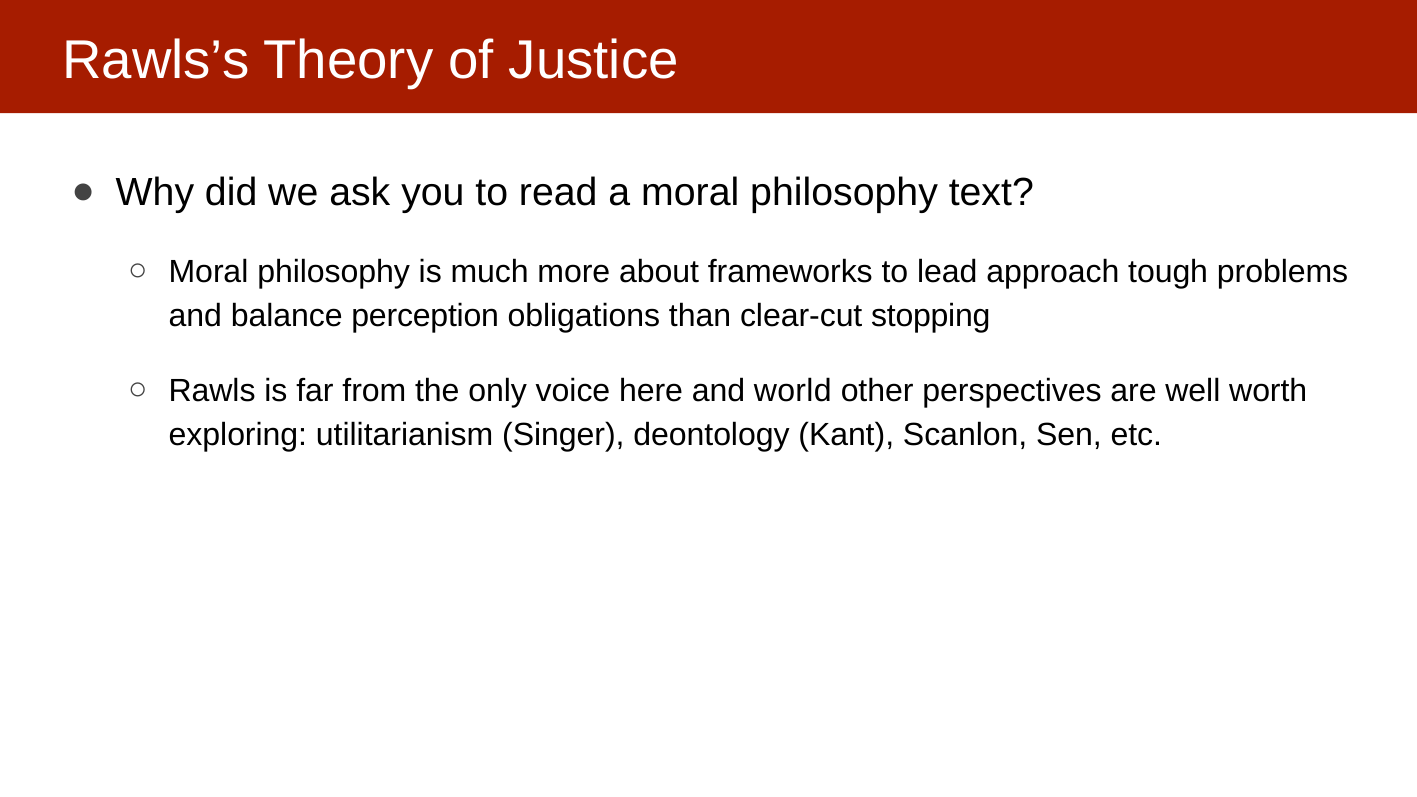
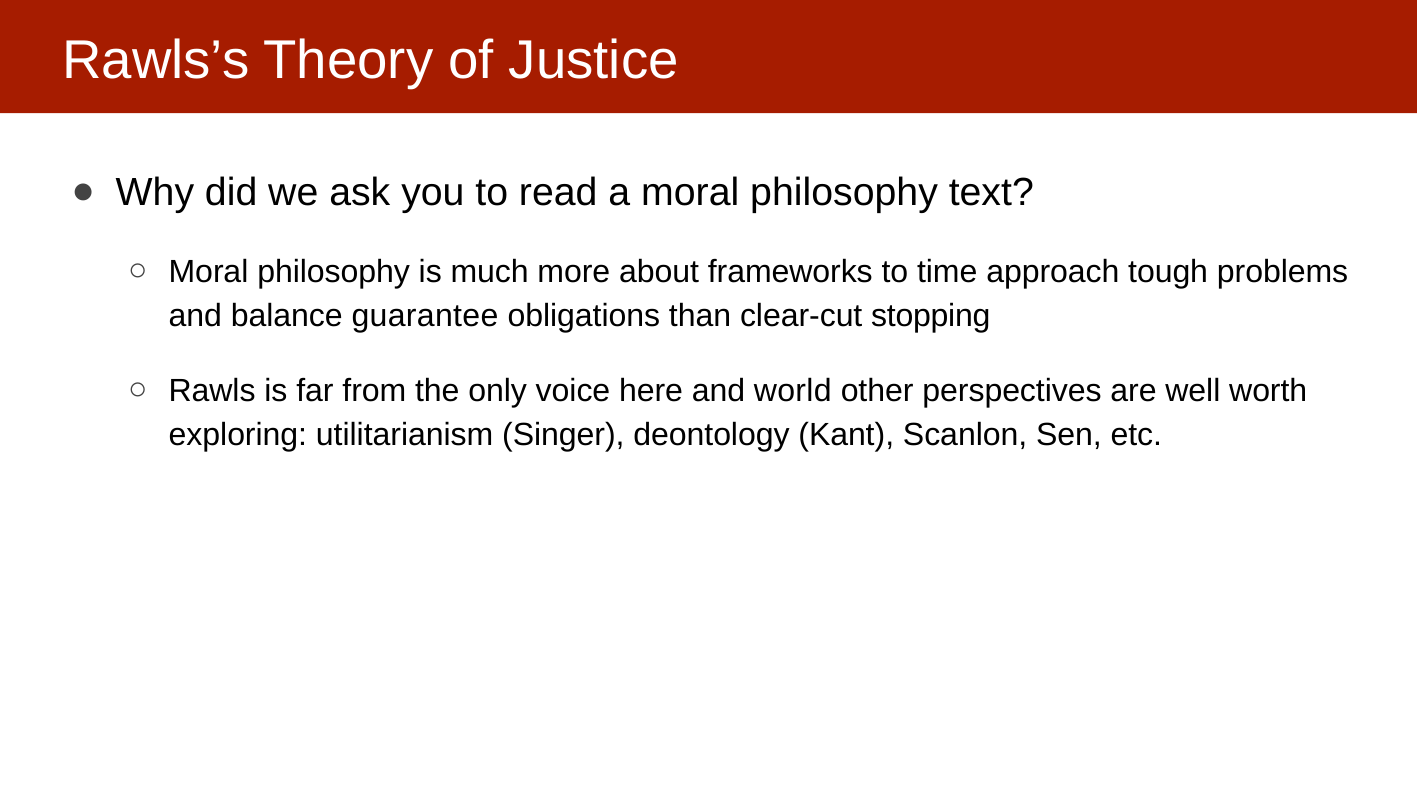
lead: lead -> time
perception: perception -> guarantee
